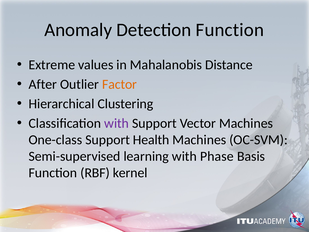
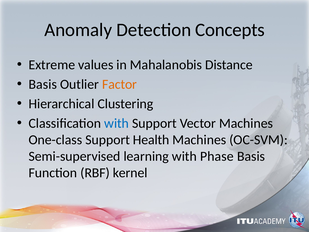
Detection Function: Function -> Concepts
After at (43, 84): After -> Basis
with at (117, 123) colour: purple -> blue
